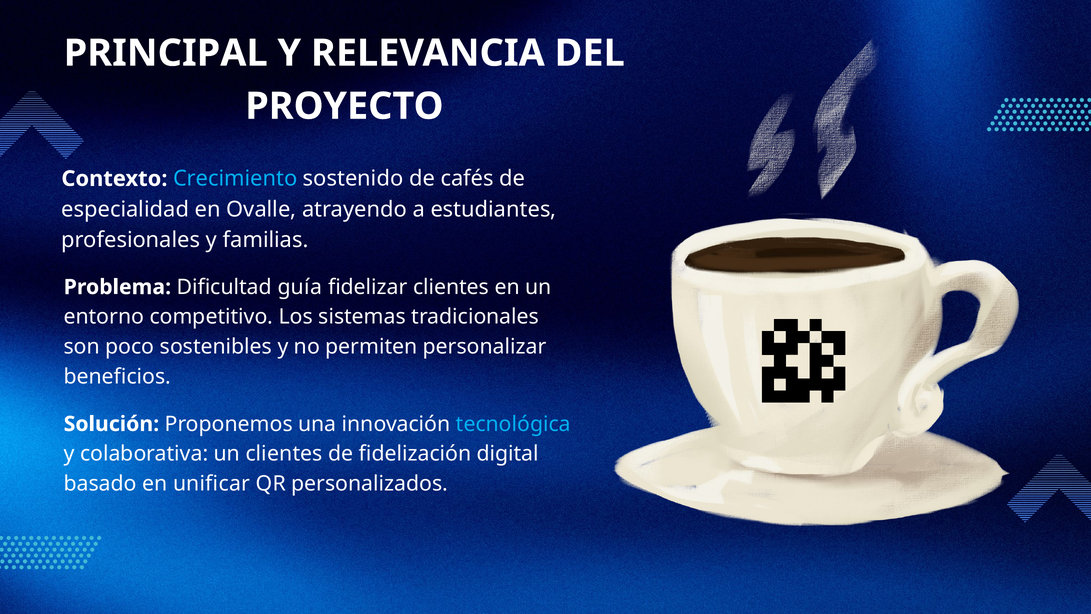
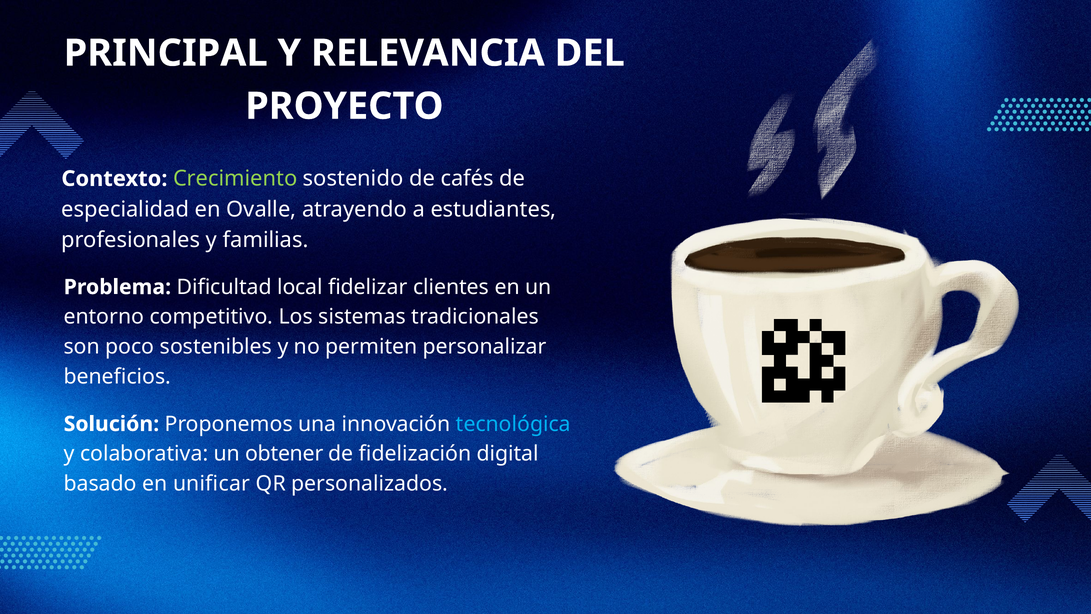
Crecimiento colour: light blue -> light green
guía: guía -> local
un clientes: clientes -> obtener
